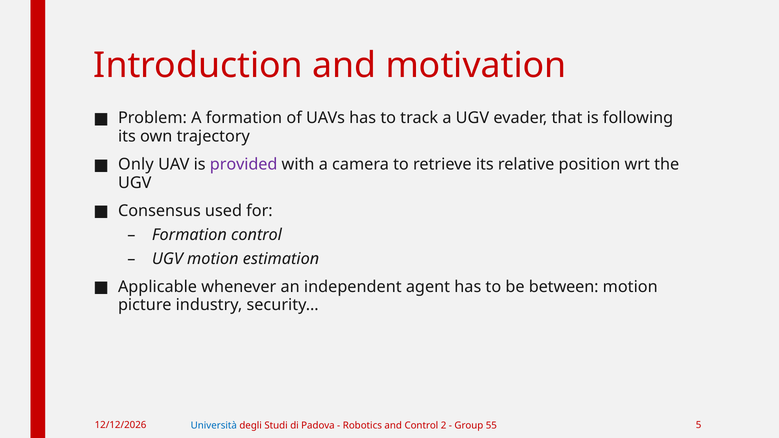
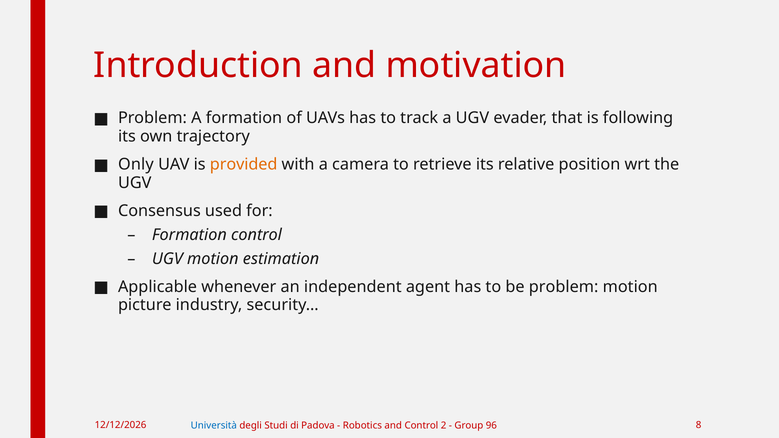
provided colour: purple -> orange
be between: between -> problem
5: 5 -> 8
55: 55 -> 96
